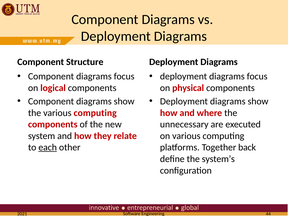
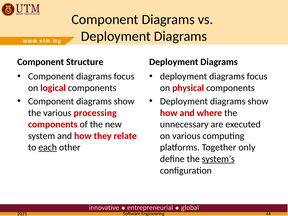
the various computing: computing -> processing
back: back -> only
system’s underline: none -> present
